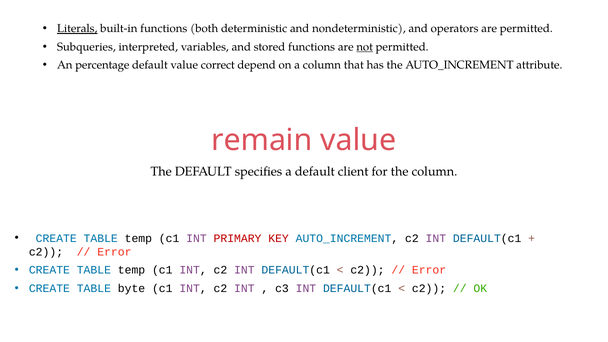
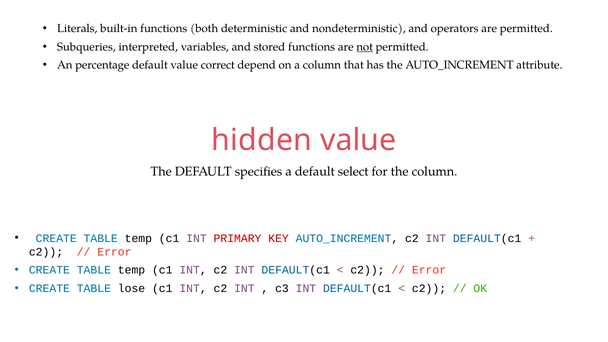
Literals underline: present -> none
remain: remain -> hidden
client: client -> select
byte: byte -> lose
